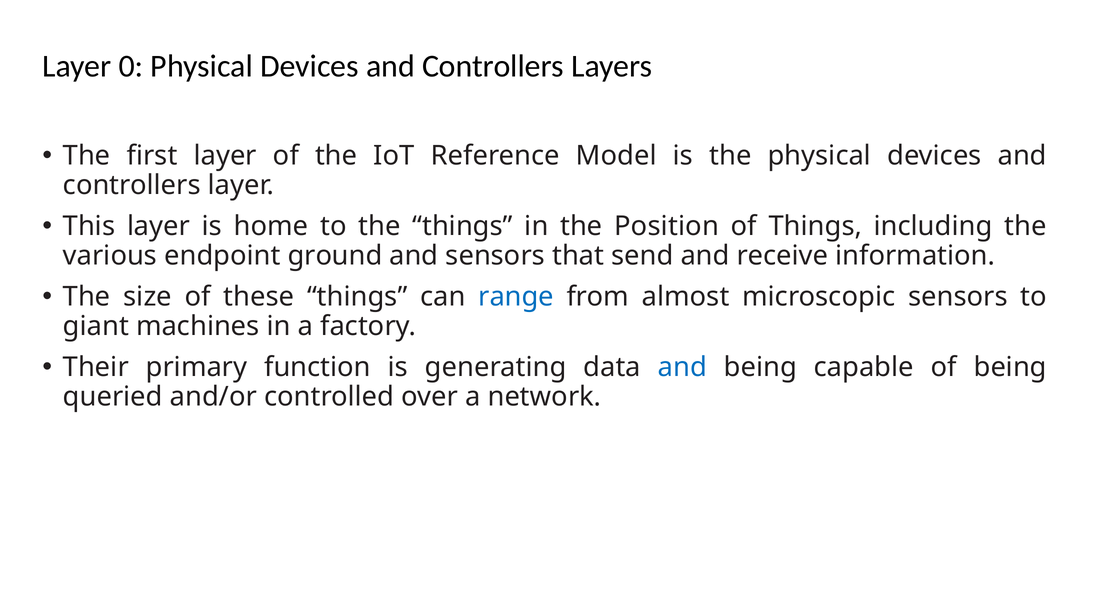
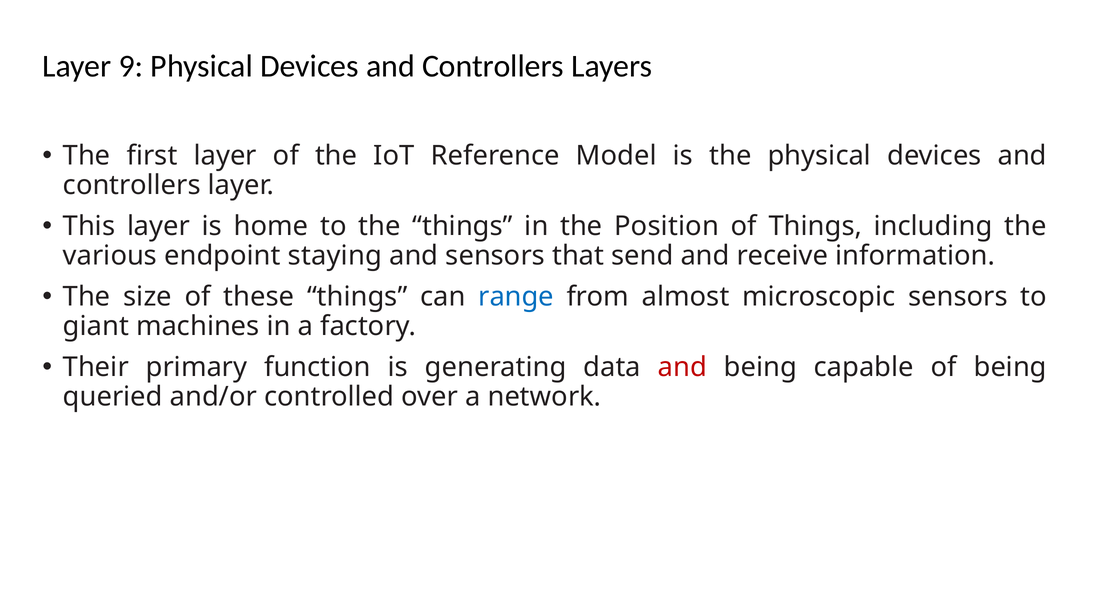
0: 0 -> 9
ground: ground -> staying
and at (682, 367) colour: blue -> red
